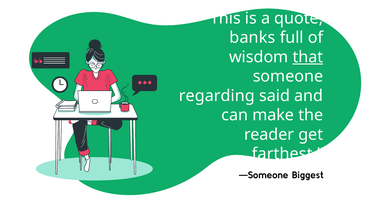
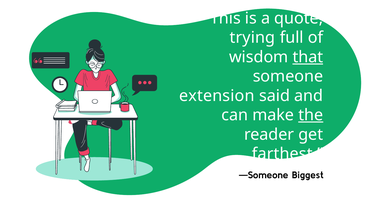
banks: banks -> trying
regarding: regarding -> extension
the underline: none -> present
